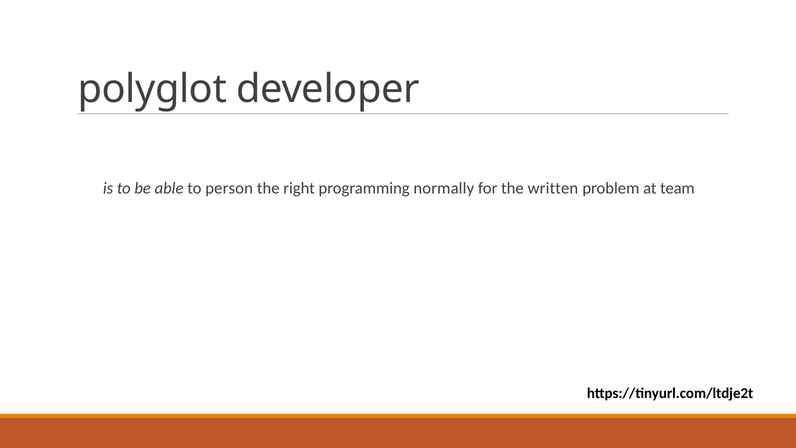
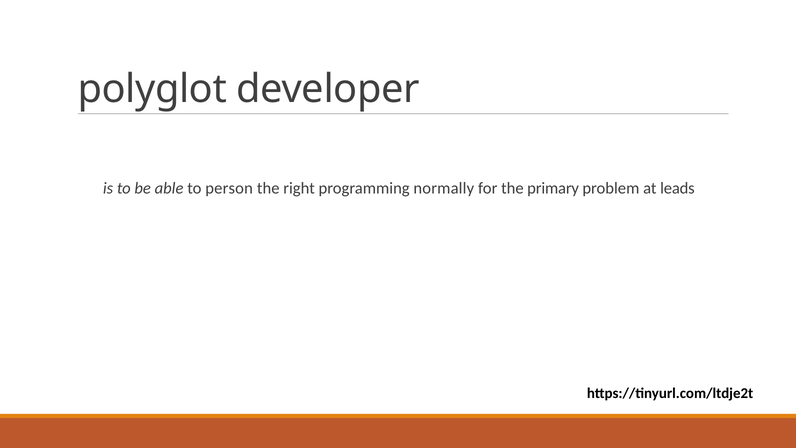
written: written -> primary
team: team -> leads
